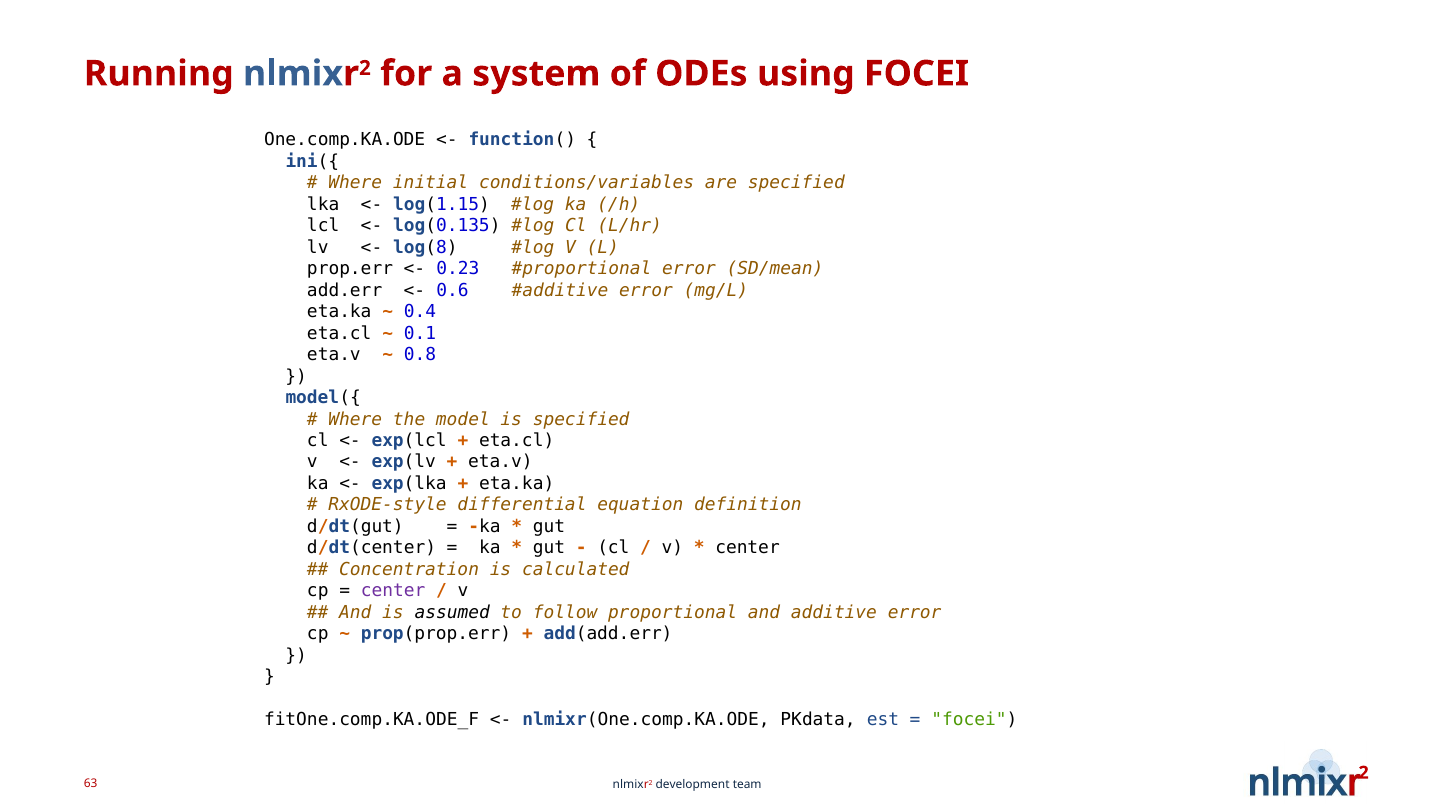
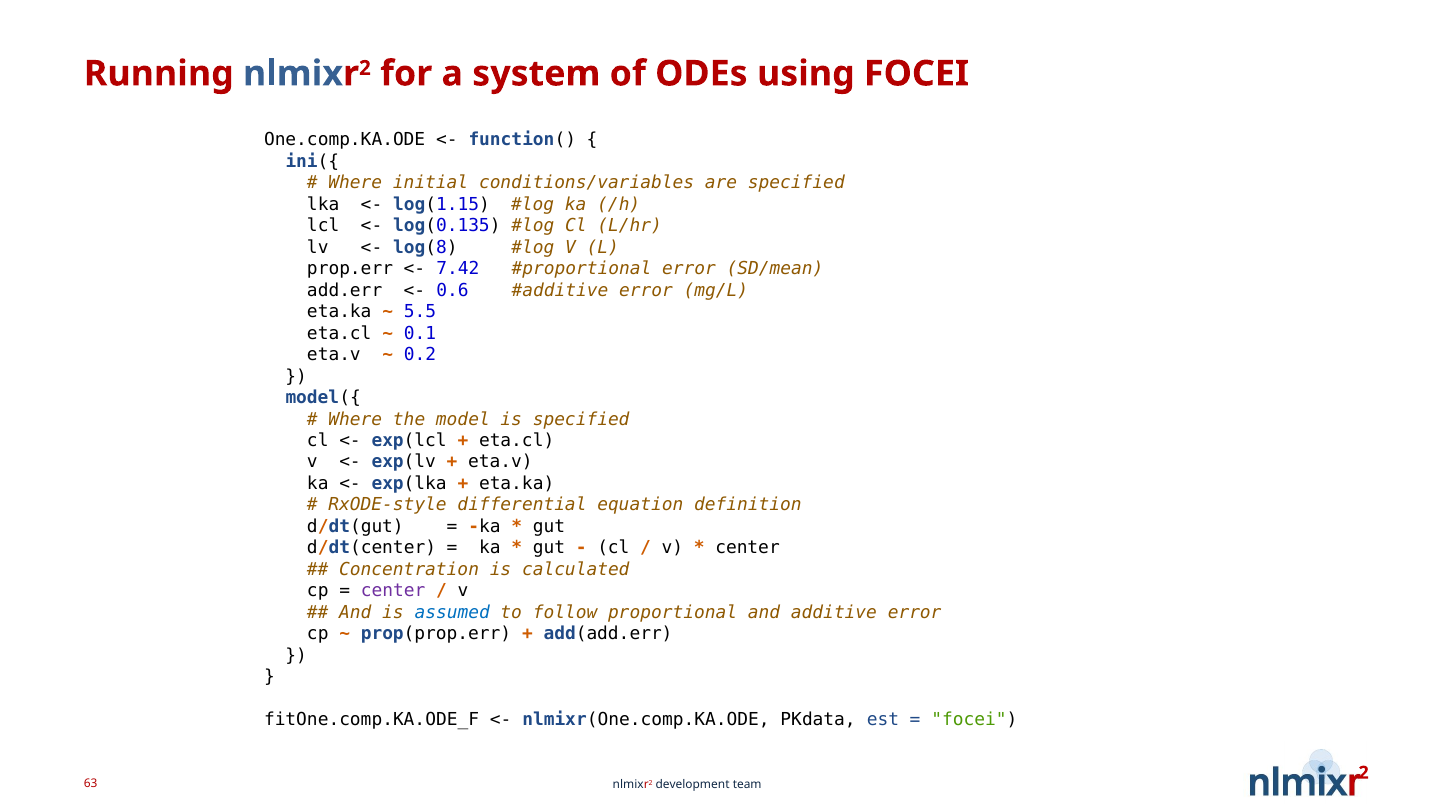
0.23: 0.23 -> 7.42
0.4: 0.4 -> 5.5
0.8: 0.8 -> 0.2
assumed colour: black -> blue
